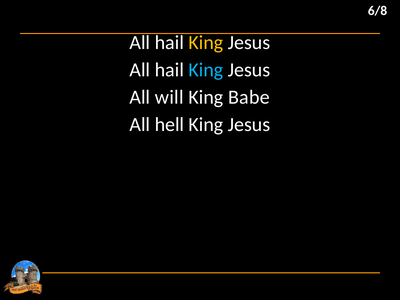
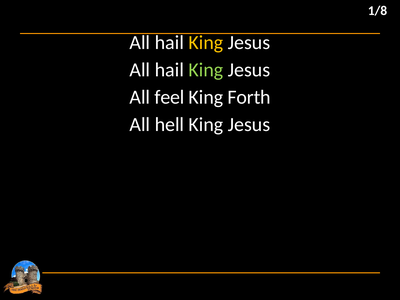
6/8: 6/8 -> 1/8
King at (206, 70) colour: light blue -> light green
will: will -> feel
Babe: Babe -> Forth
